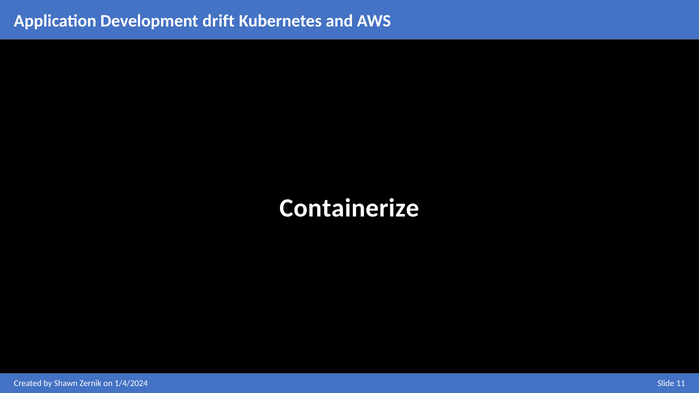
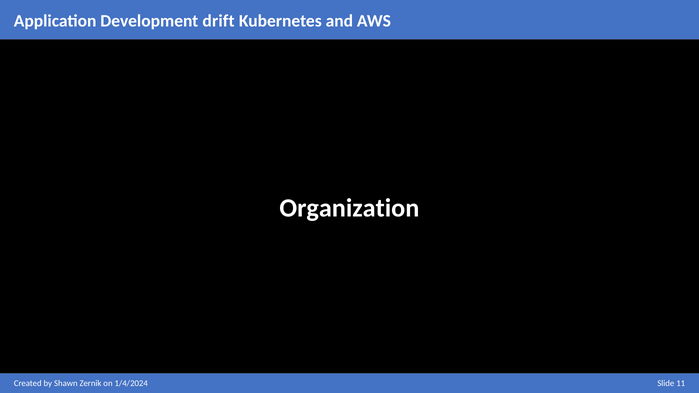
Containerize: Containerize -> Organization
